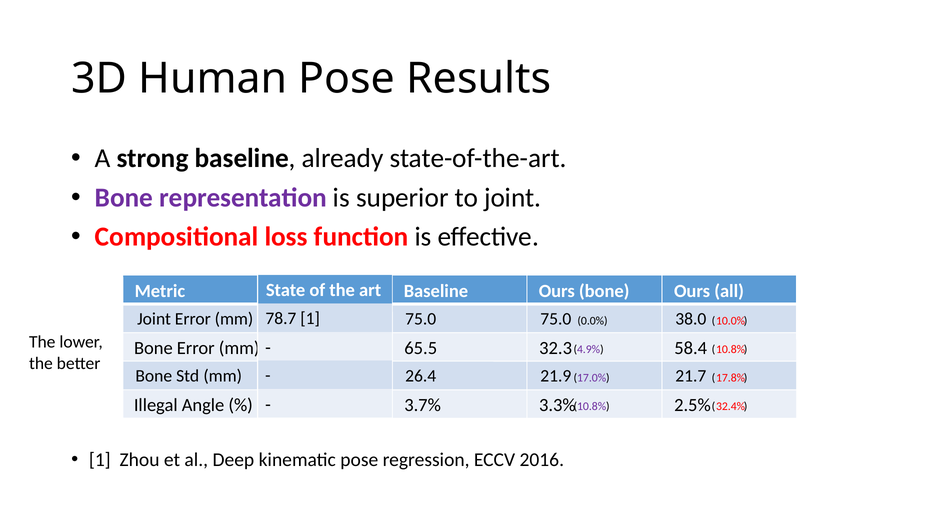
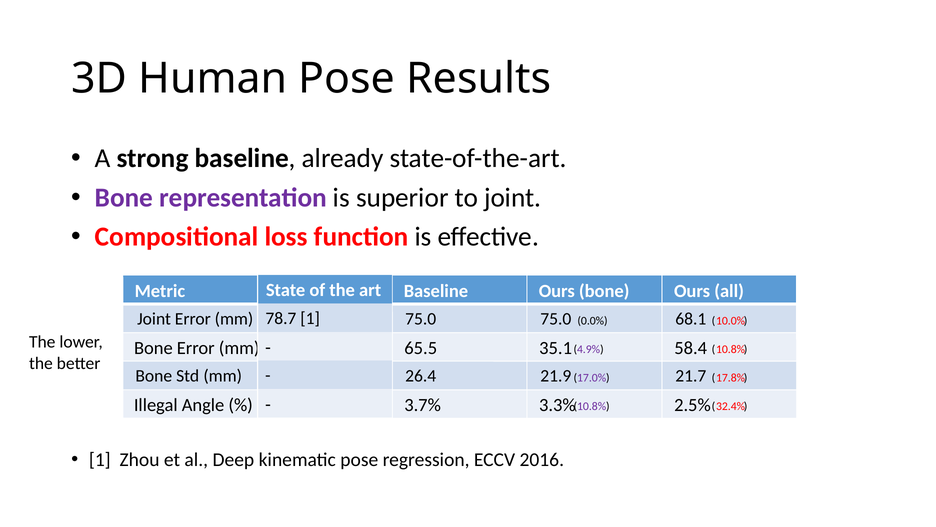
38.0: 38.0 -> 68.1
32.3: 32.3 -> 35.1
